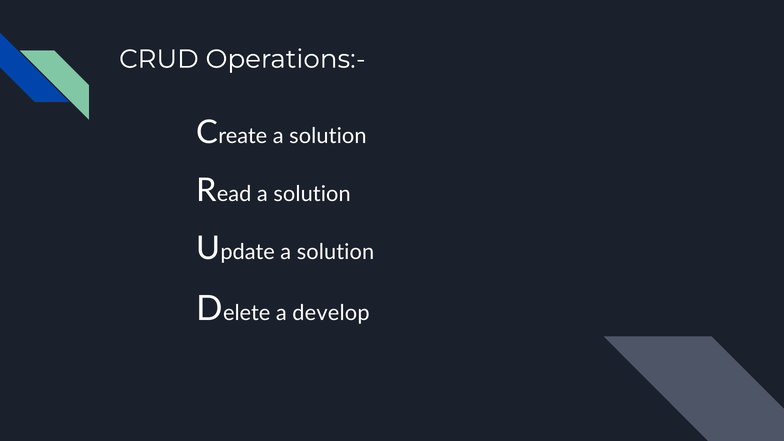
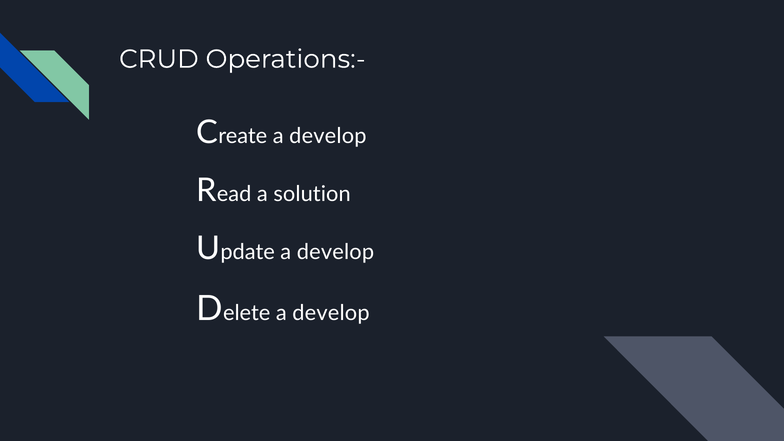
solution at (328, 136): solution -> develop
solution at (335, 252): solution -> develop
